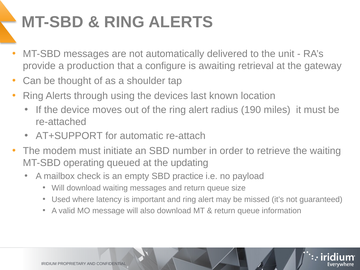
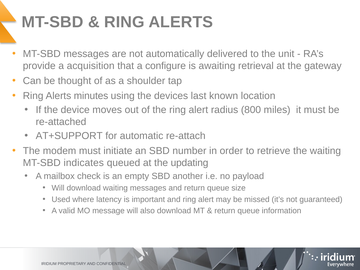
production: production -> acquisition
through: through -> minutes
190: 190 -> 800
operating: operating -> indicates
practice: practice -> another
